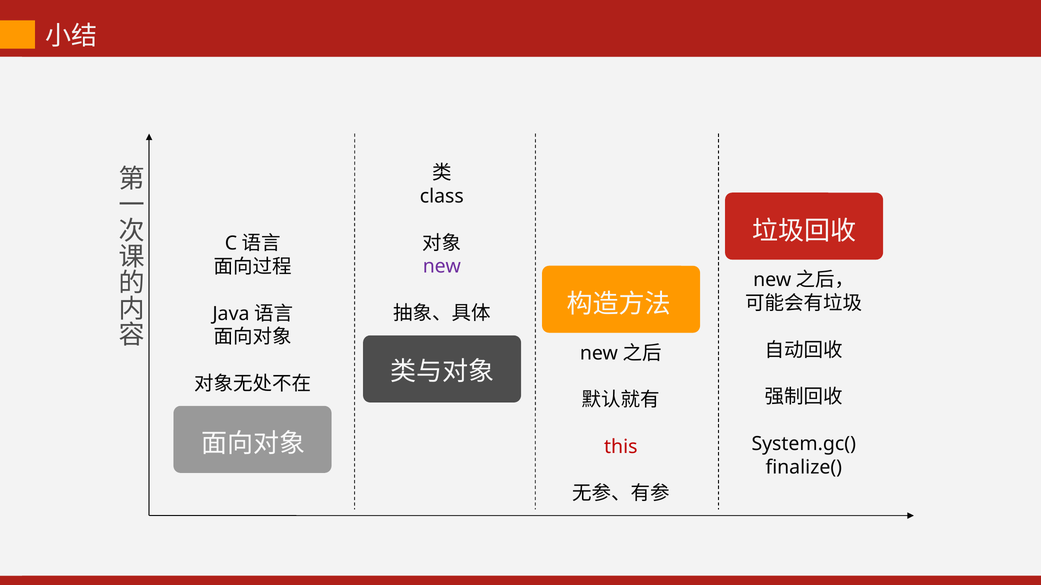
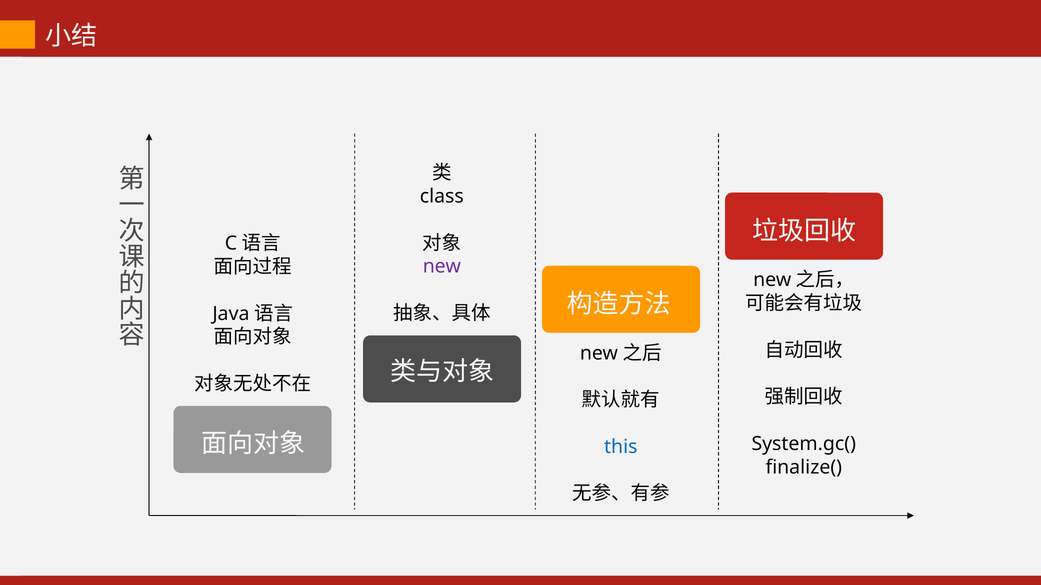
this colour: red -> blue
